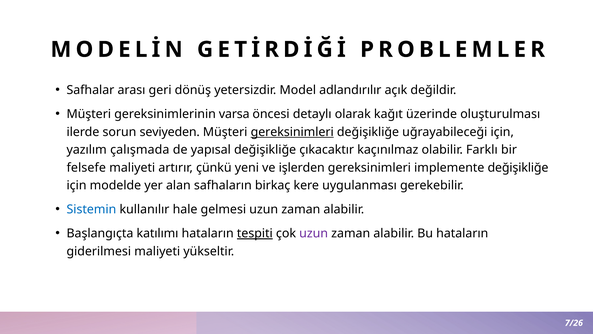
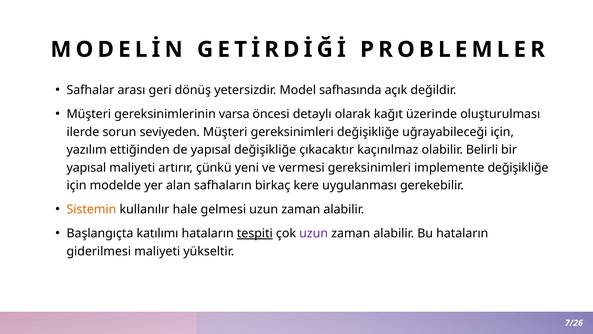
adlandırılır: adlandırılır -> safhasında
gereksinimleri at (292, 132) underline: present -> none
çalışmada: çalışmada -> ettiğinden
Farklı: Farklı -> Belirli
felsefe at (86, 167): felsefe -> yapısal
işlerden: işlerden -> vermesi
Sistemin colour: blue -> orange
